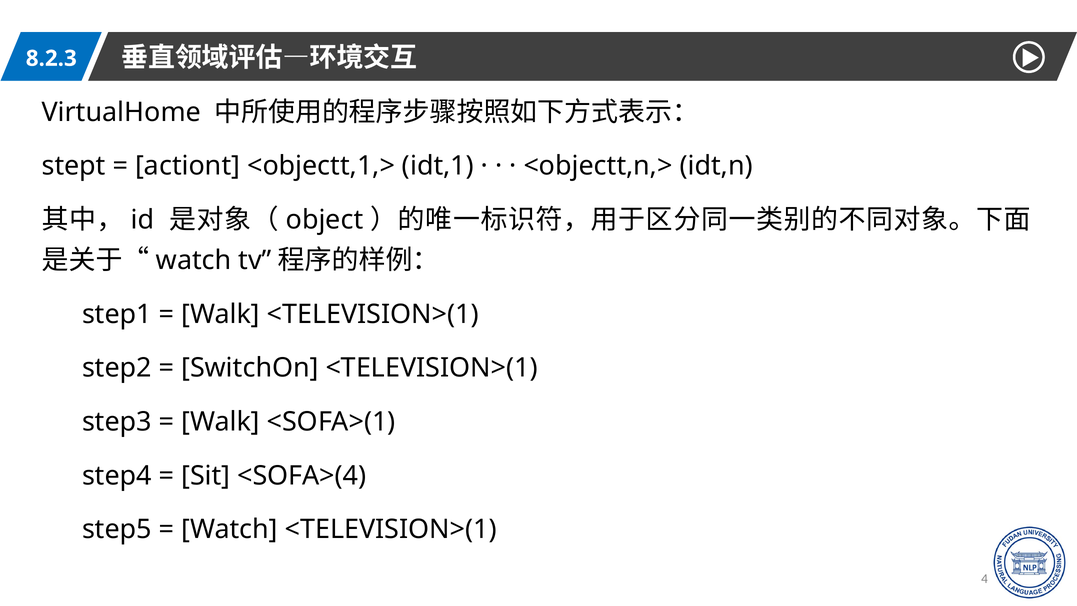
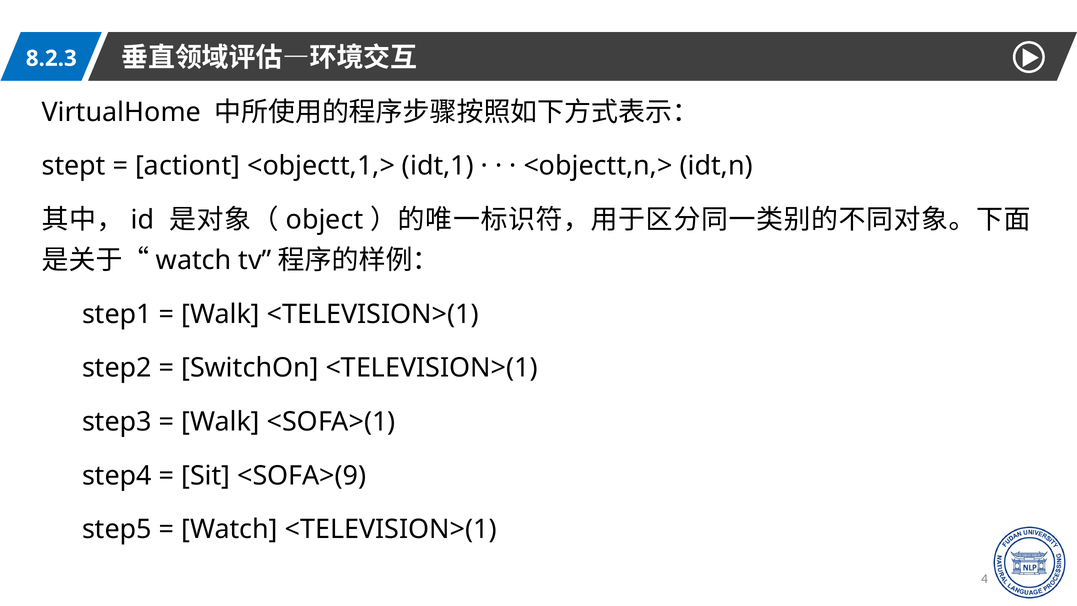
<SOFA>(4: <SOFA>(4 -> <SOFA>(9
